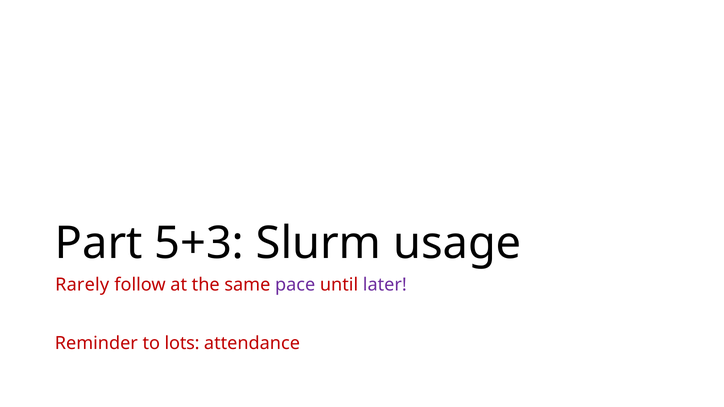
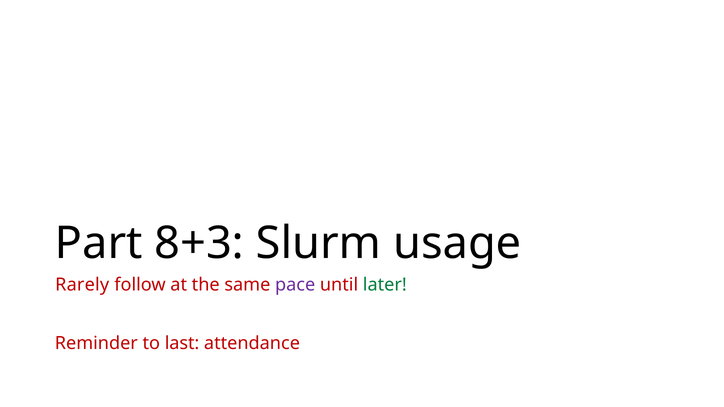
5+3: 5+3 -> 8+3
later colour: purple -> green
lots: lots -> last
